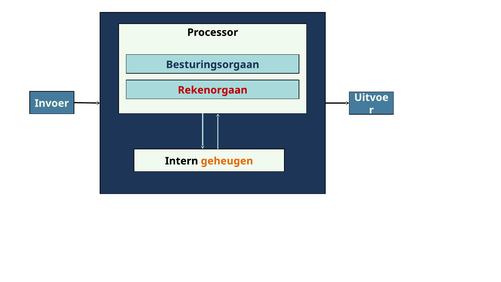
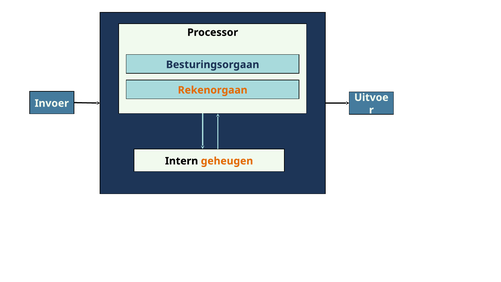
Rekenorgaan colour: red -> orange
